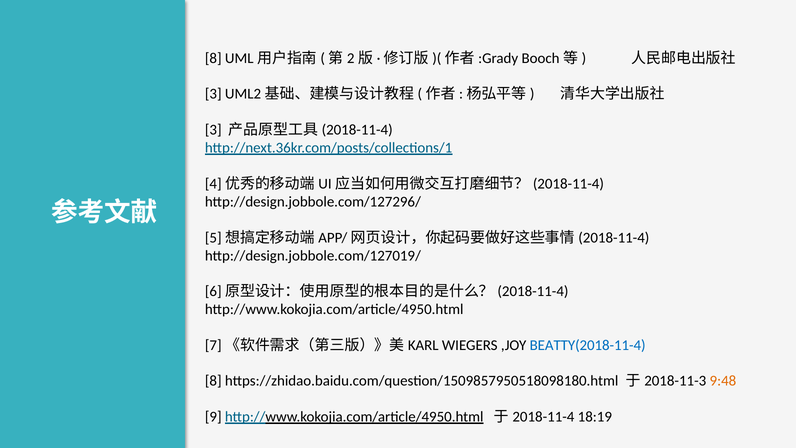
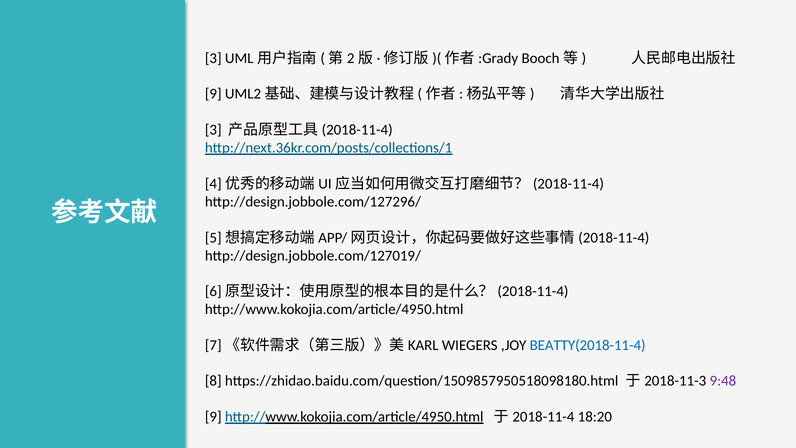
8 at (213, 58): 8 -> 3
3 at (213, 94): 3 -> 9
9:48 colour: orange -> purple
18:19: 18:19 -> 18:20
